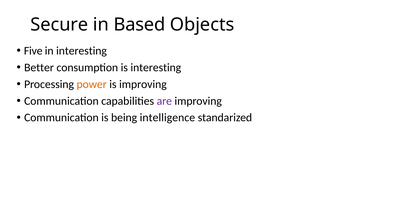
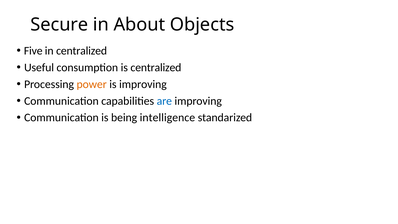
Based: Based -> About
in interesting: interesting -> centralized
Better: Better -> Useful
is interesting: interesting -> centralized
are colour: purple -> blue
